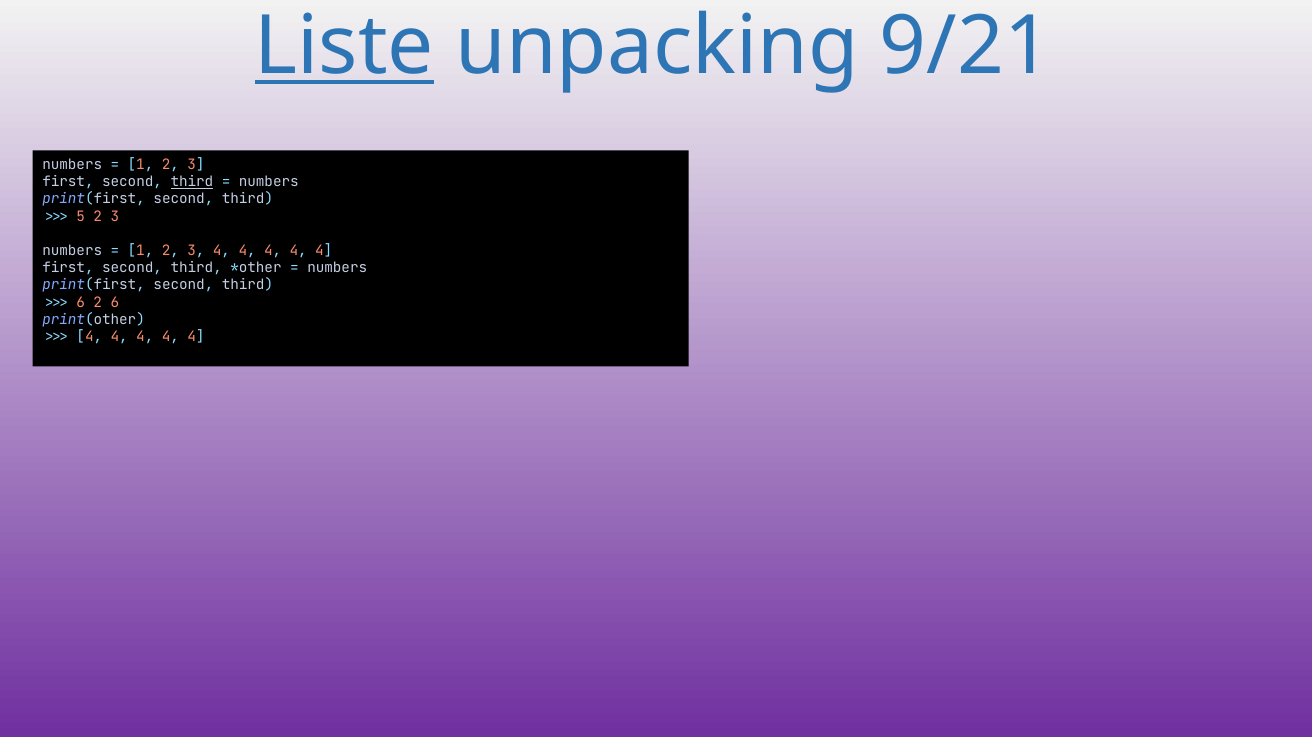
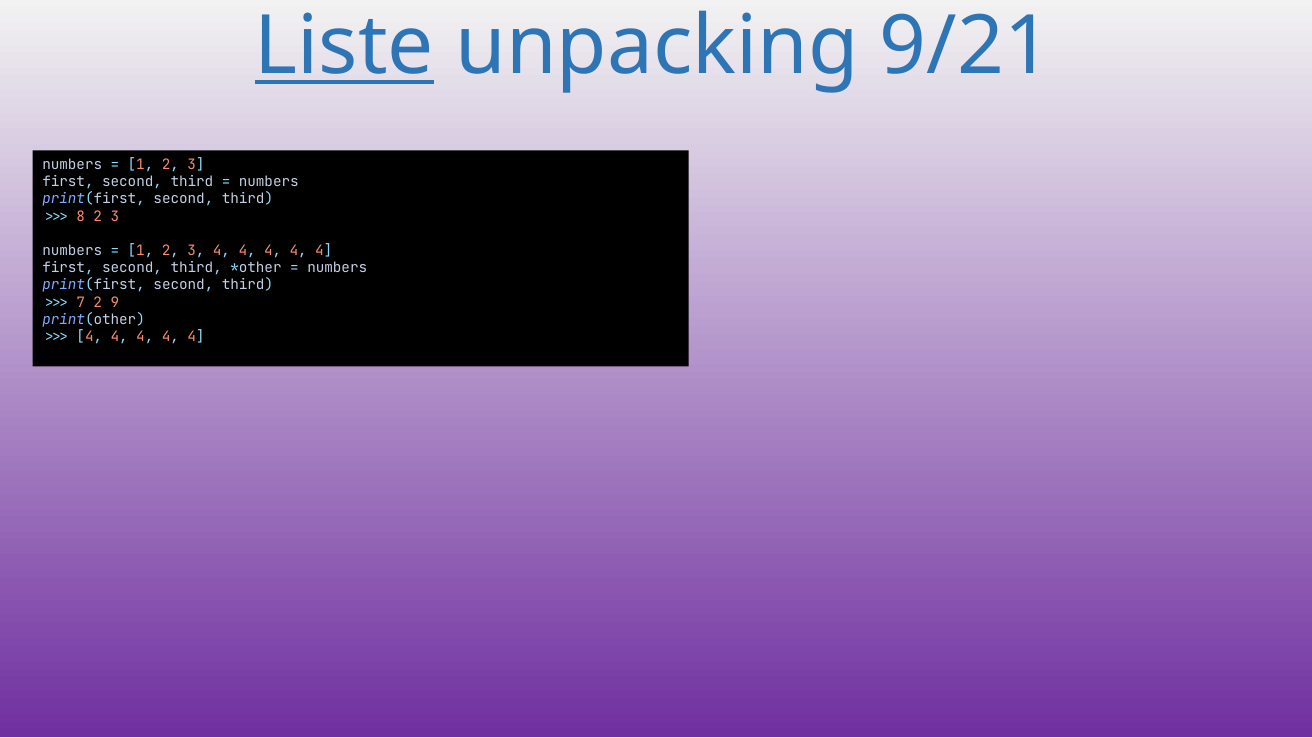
third at (192, 182) underline: present -> none
5: 5 -> 8
6 at (81, 302): 6 -> 7
2 6: 6 -> 9
